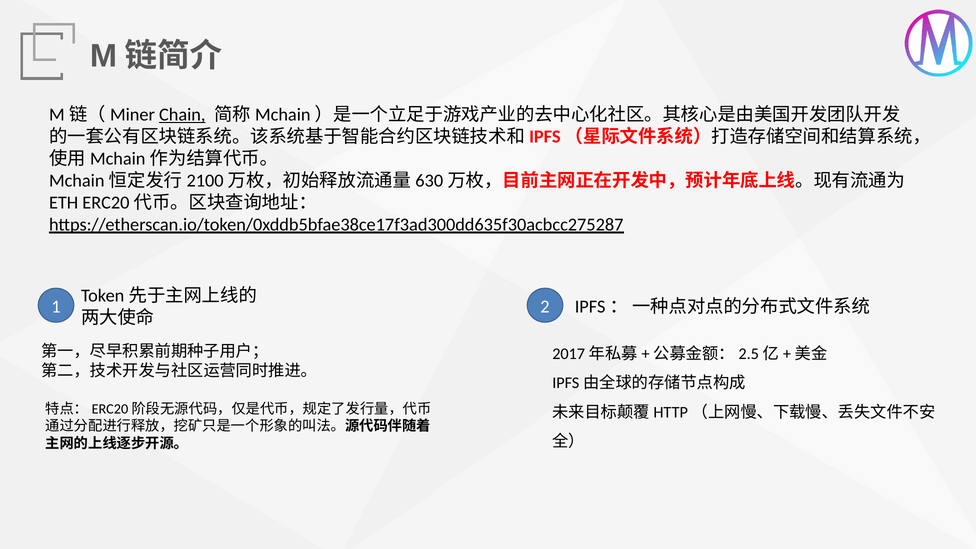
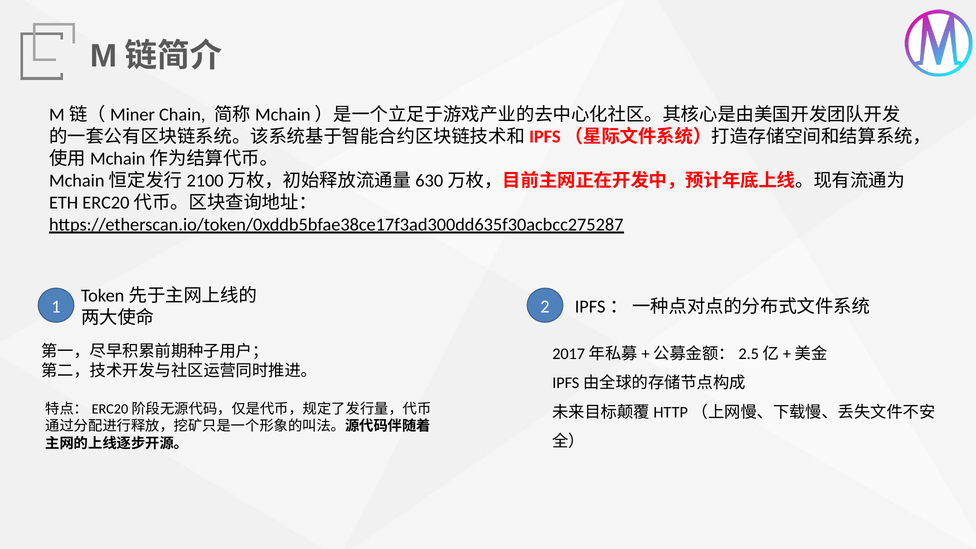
Chain underline: present -> none
